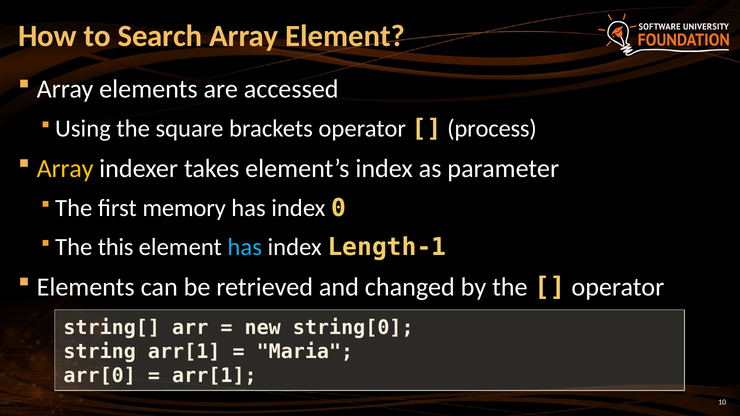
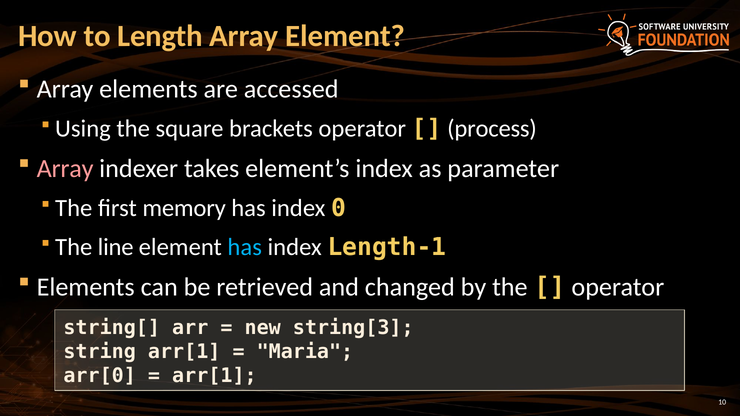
Search: Search -> Length
Array at (65, 169) colour: yellow -> pink
this: this -> line
string[0: string[0 -> string[3
